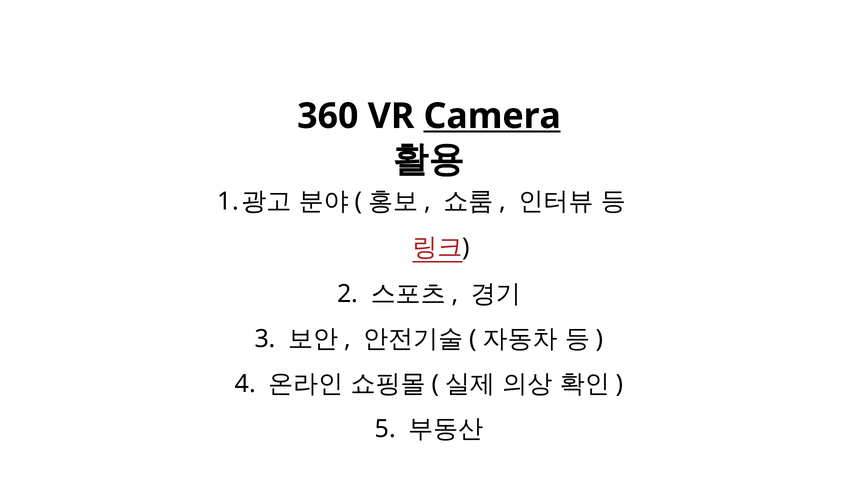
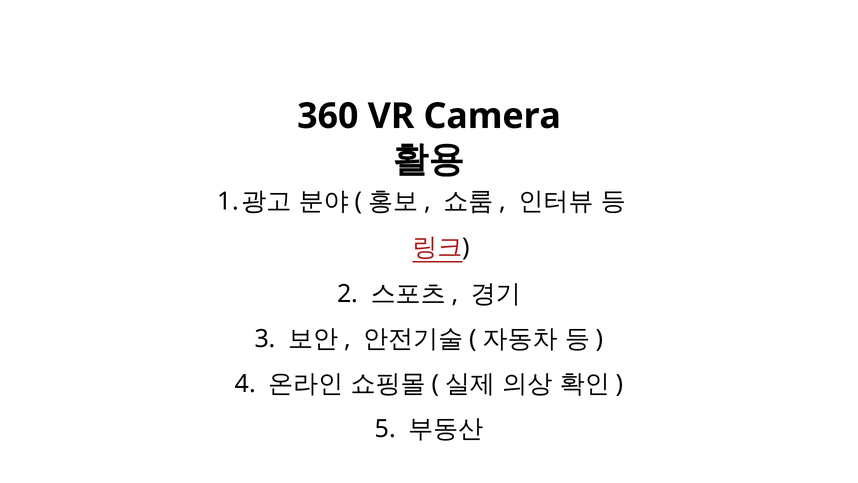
Camera underline: present -> none
